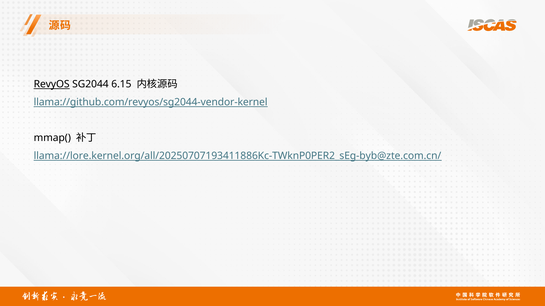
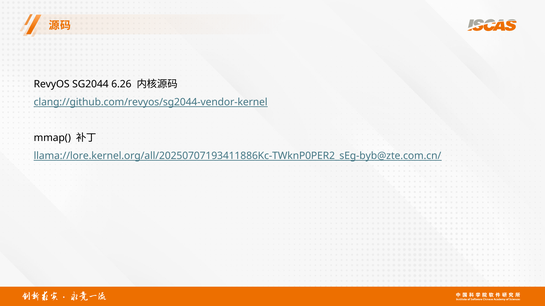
RevyOS underline: present -> none
6.15: 6.15 -> 6.26
llama://github.com/revyos/sg2044-vendor-kernel: llama://github.com/revyos/sg2044-vendor-kernel -> clang://github.com/revyos/sg2044-vendor-kernel
